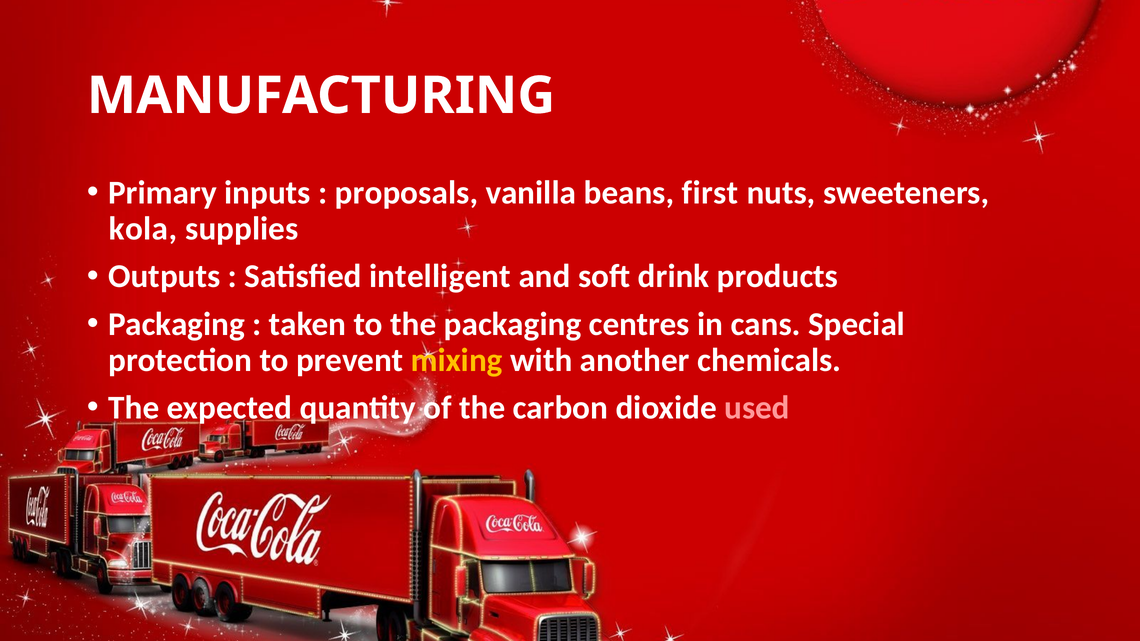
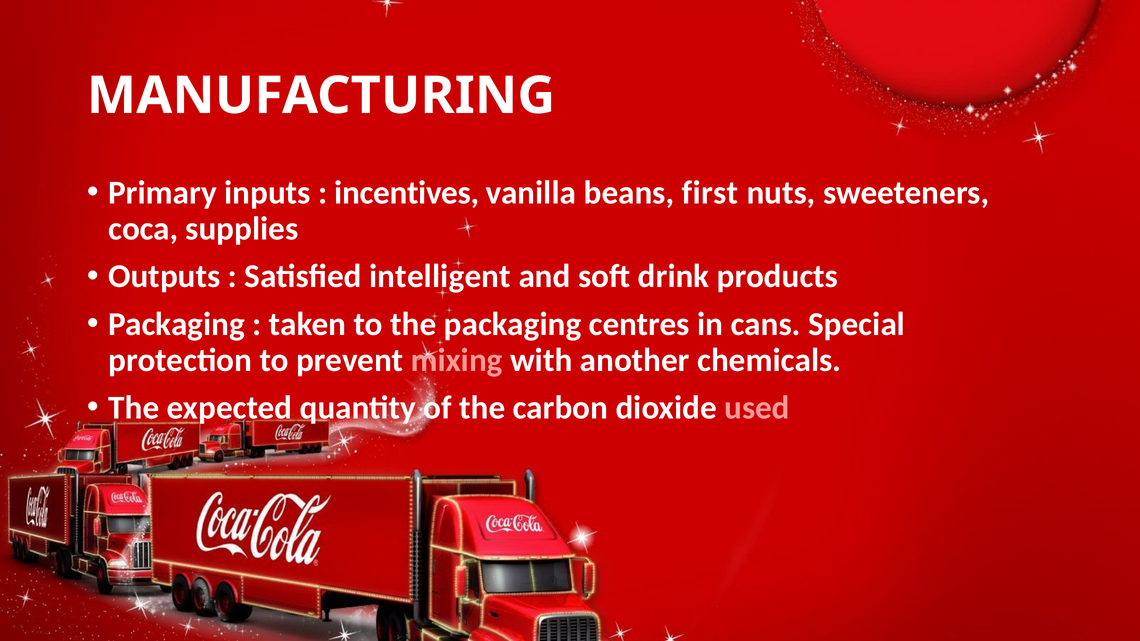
proposals: proposals -> incentives
kola: kola -> coca
mixing colour: yellow -> pink
